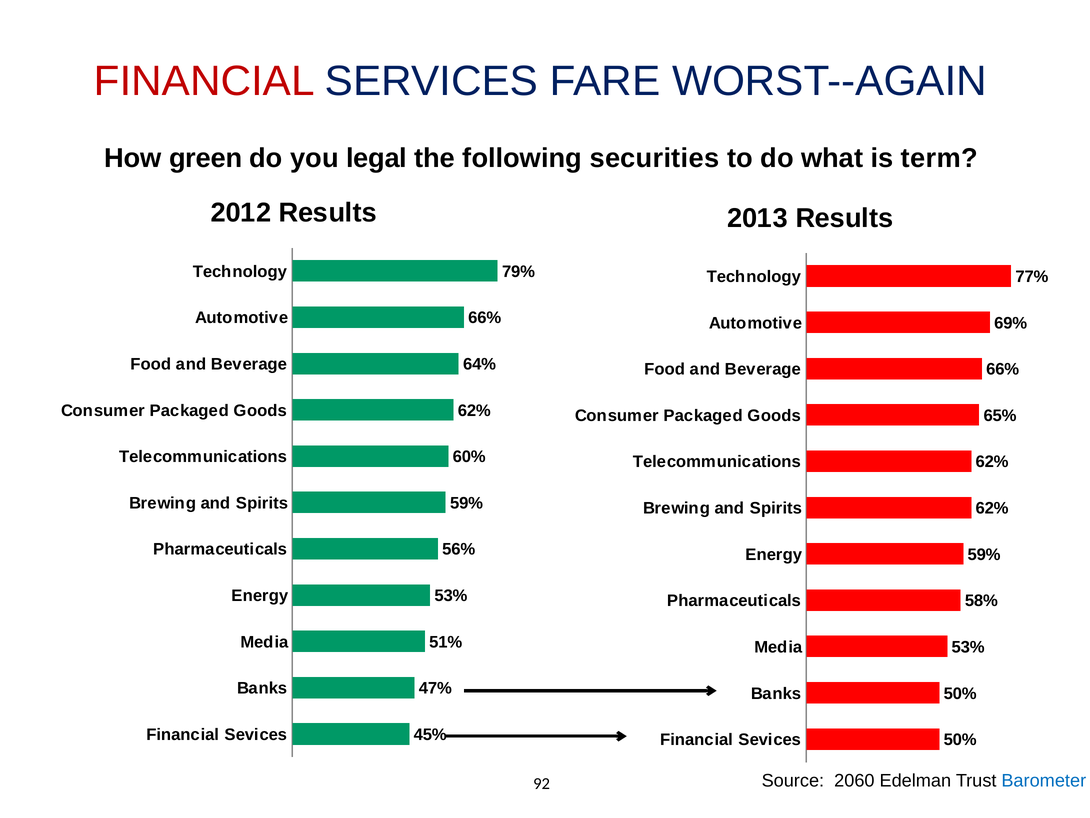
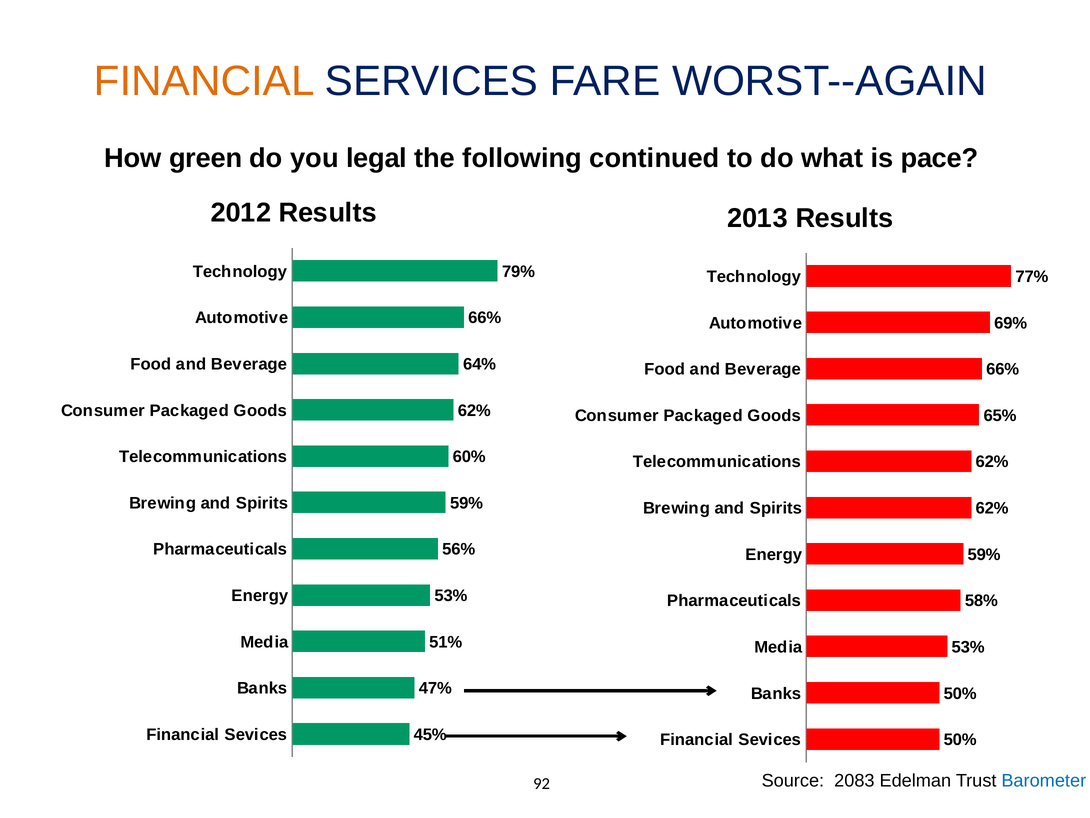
FINANCIAL at (204, 81) colour: red -> orange
securities: securities -> continued
term: term -> pace
2060: 2060 -> 2083
